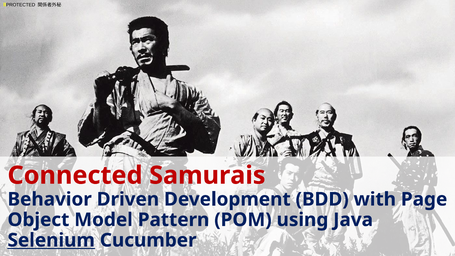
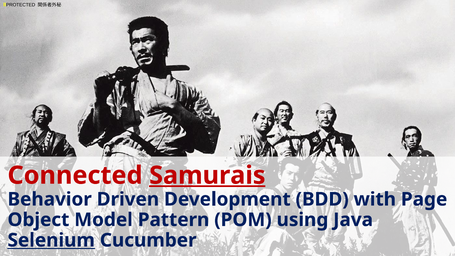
Samurais underline: none -> present
